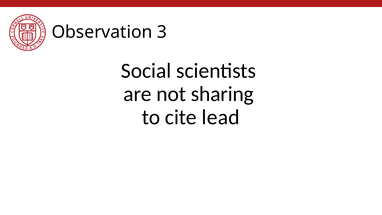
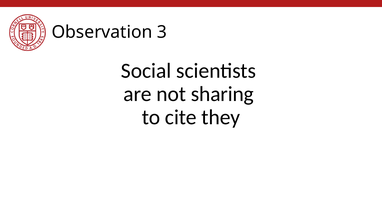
lead: lead -> they
